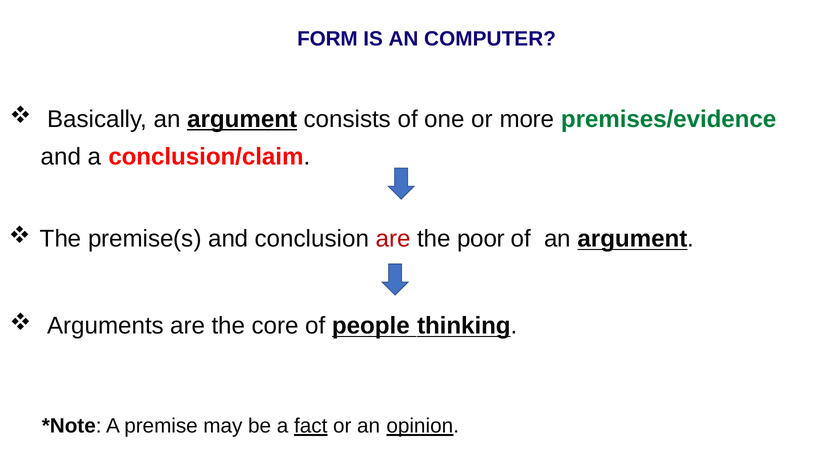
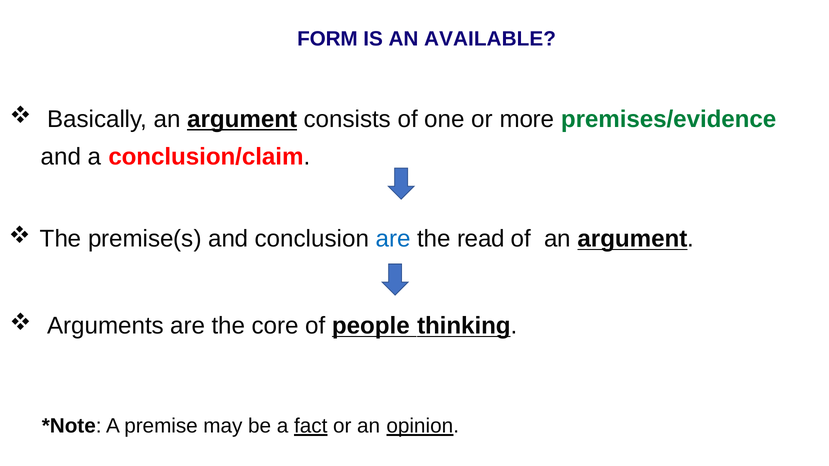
COMPUTER: COMPUTER -> AVAILABLE
are at (393, 239) colour: red -> blue
poor: poor -> read
